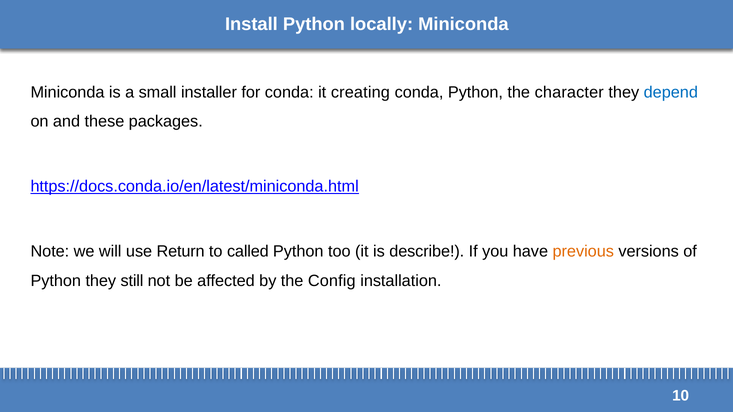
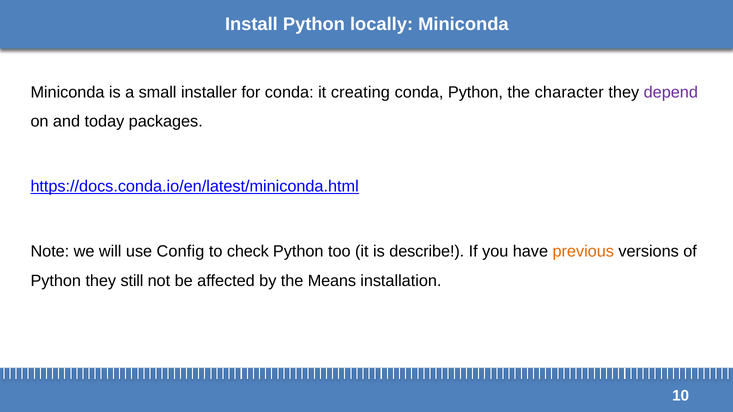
depend colour: blue -> purple
these: these -> today
Return: Return -> Config
called: called -> check
Config: Config -> Means
